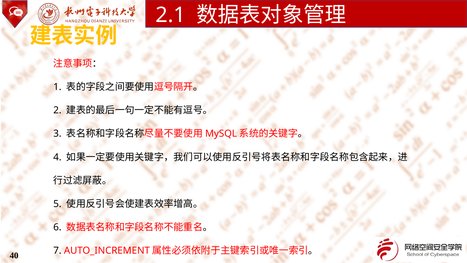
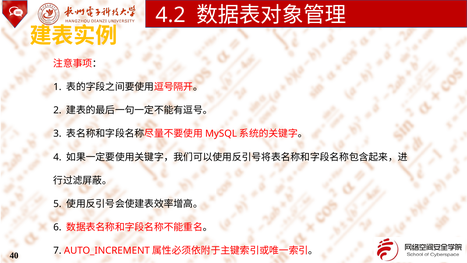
2.1: 2.1 -> 4.2
